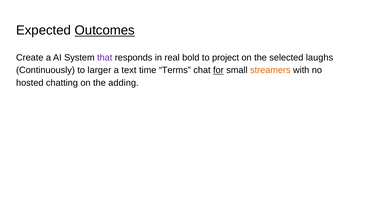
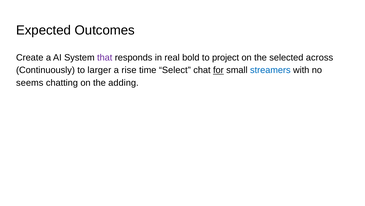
Outcomes underline: present -> none
laughs: laughs -> across
text: text -> rise
Terms: Terms -> Select
streamers colour: orange -> blue
hosted: hosted -> seems
